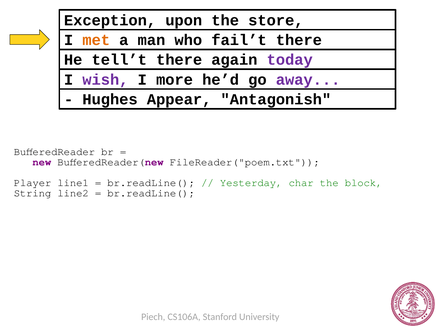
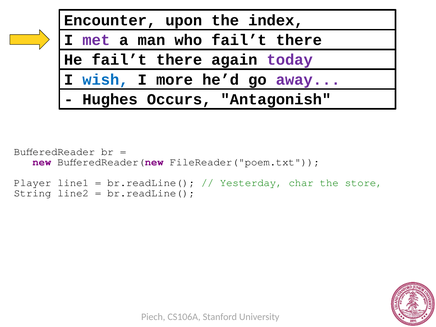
Exception: Exception -> Encounter
store: store -> index
met colour: orange -> purple
He tell’t: tell’t -> fail’t
wish colour: purple -> blue
Appear: Appear -> Occurs
block: block -> store
